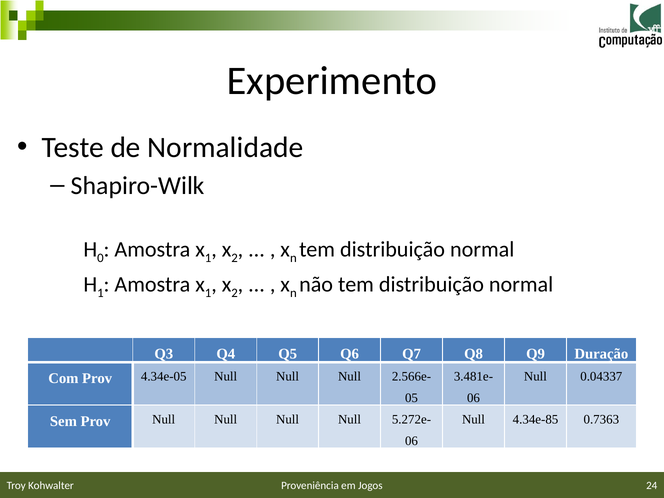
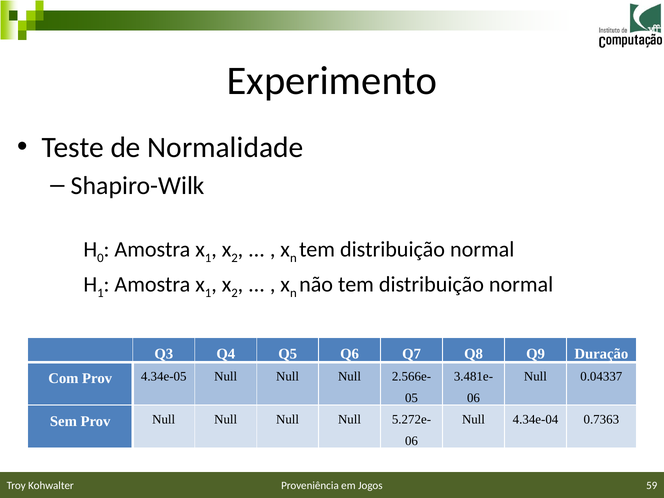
4.34e-85: 4.34e-85 -> 4.34e-04
24: 24 -> 59
